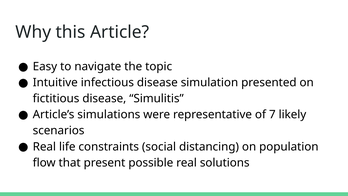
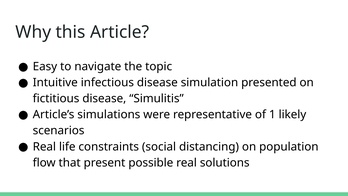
7: 7 -> 1
